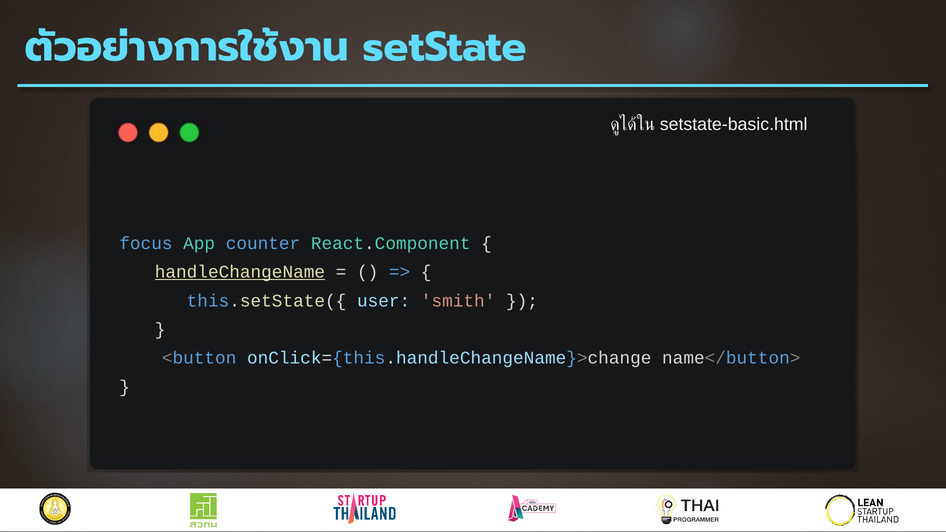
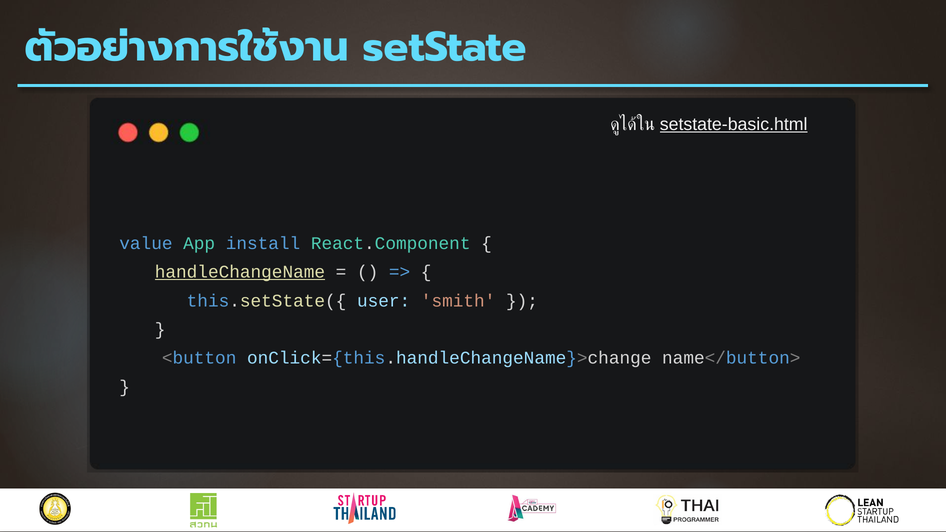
setstate-basic.html underline: none -> present
focus: focus -> value
counter: counter -> install
